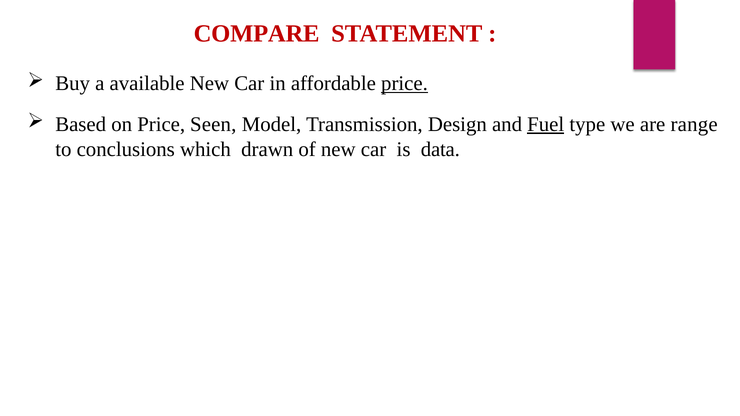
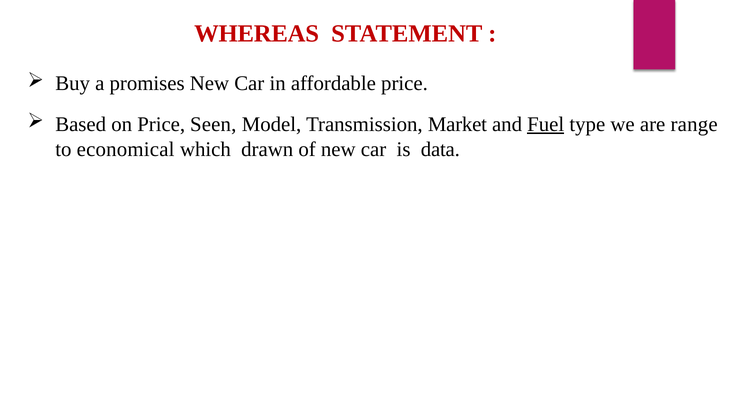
COMPARE: COMPARE -> WHEREAS
available: available -> promises
price at (404, 84) underline: present -> none
Design: Design -> Market
conclusions: conclusions -> economical
